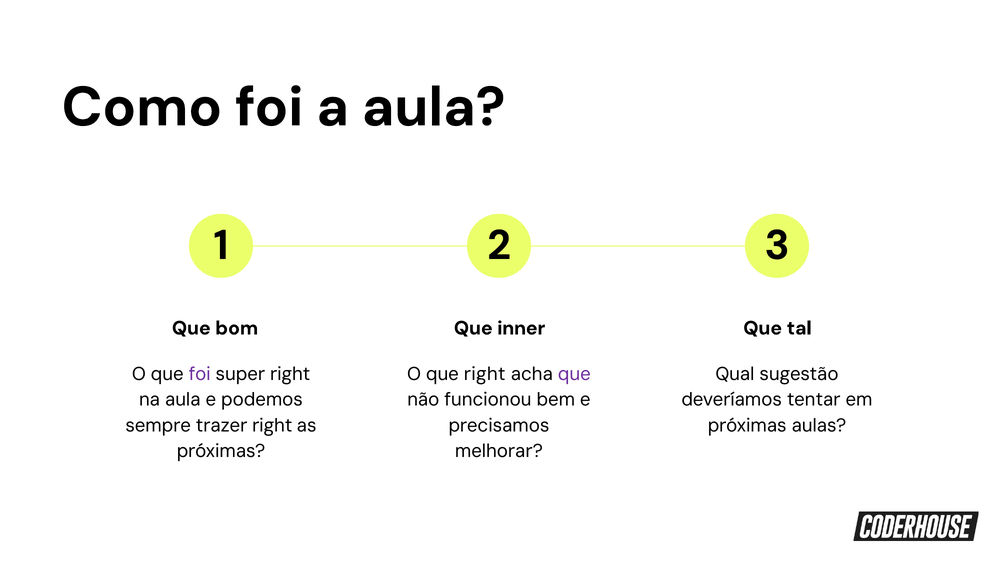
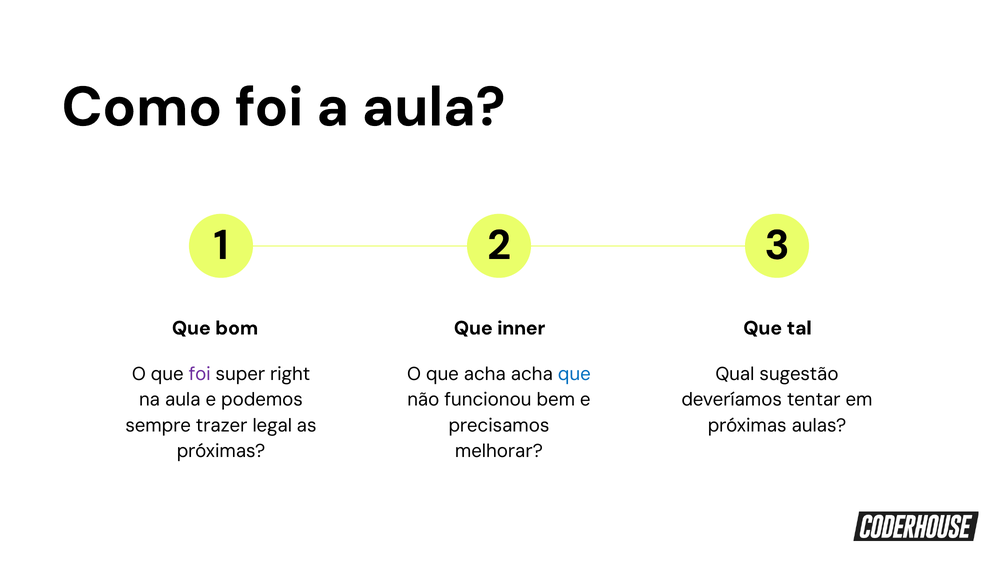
que right: right -> acha
que at (574, 374) colour: purple -> blue
trazer right: right -> legal
